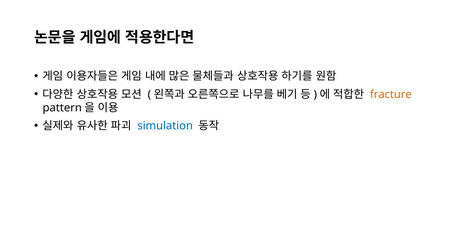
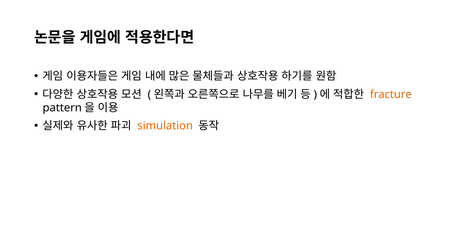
simulation colour: blue -> orange
